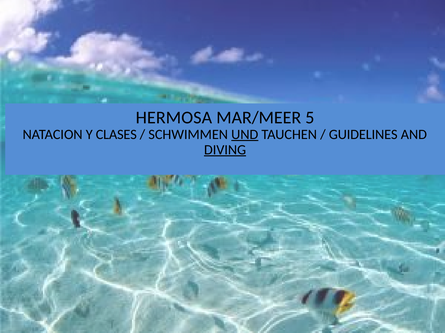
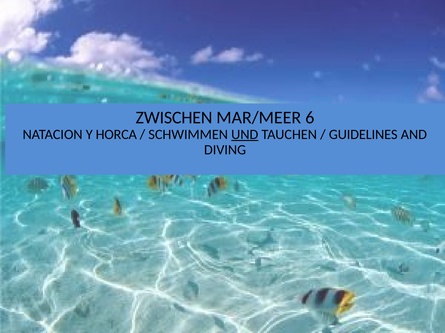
HERMOSA: HERMOSA -> ZWISCHEN
5: 5 -> 6
CLASES: CLASES -> HORCA
DIVING underline: present -> none
